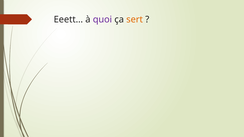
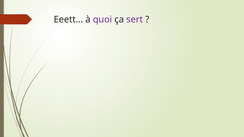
sert colour: orange -> purple
